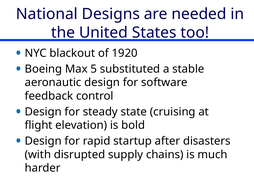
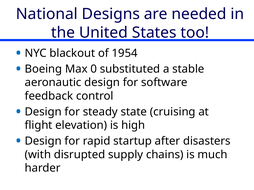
1920: 1920 -> 1954
5: 5 -> 0
bold: bold -> high
